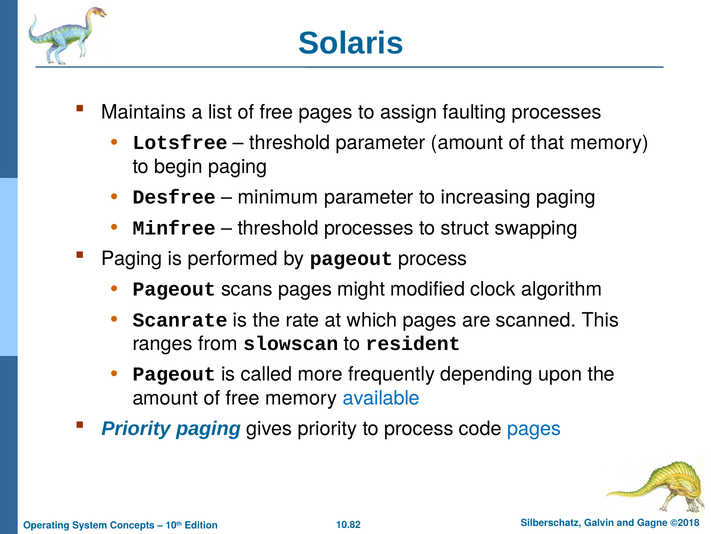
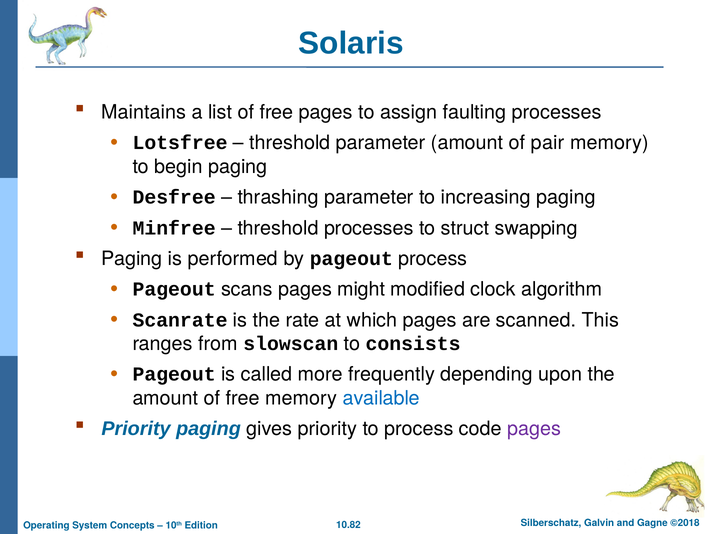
that: that -> pair
minimum: minimum -> thrashing
resident: resident -> consists
pages at (534, 428) colour: blue -> purple
